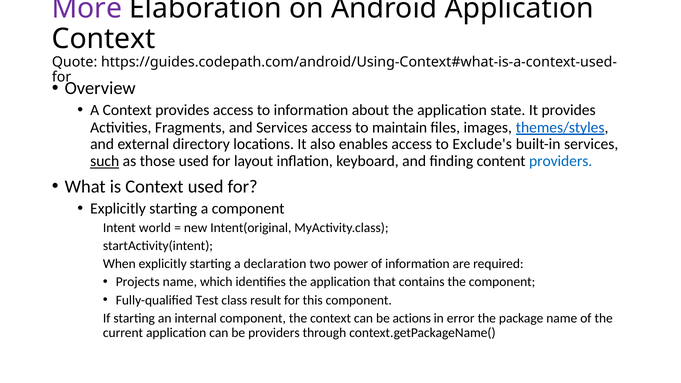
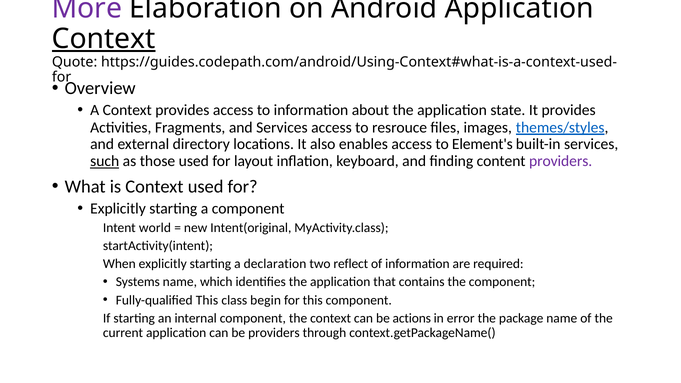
Context at (104, 39) underline: none -> present
maintain: maintain -> resrouce
Exclude's: Exclude's -> Element's
providers at (561, 161) colour: blue -> purple
power: power -> reflect
Projects: Projects -> Systems
Fully-qualified Test: Test -> This
result: result -> begin
